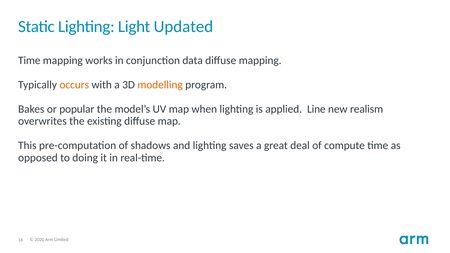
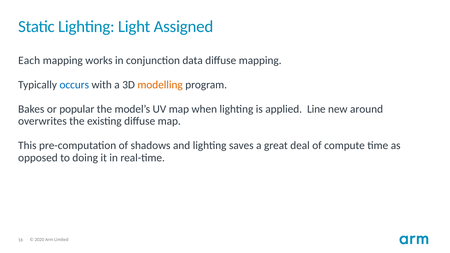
Updated: Updated -> Assigned
Time at (29, 61): Time -> Each
occurs colour: orange -> blue
realism: realism -> around
